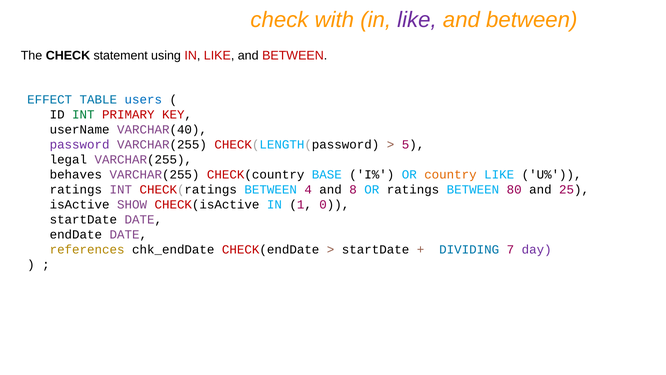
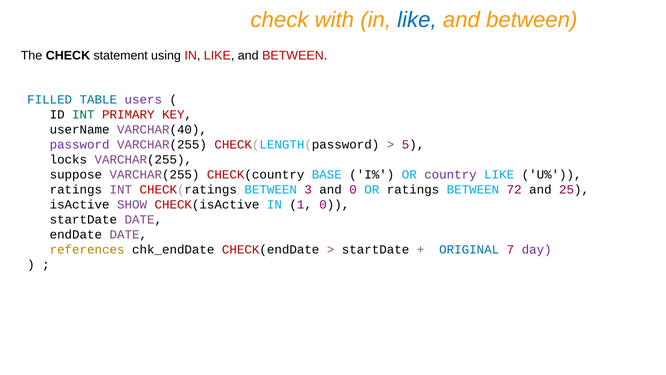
like at (417, 20) colour: purple -> blue
EFFECT: EFFECT -> FILLED
users colour: blue -> purple
legal: legal -> locks
behaves: behaves -> suppose
country colour: orange -> purple
4: 4 -> 3
and 8: 8 -> 0
80: 80 -> 72
DIVIDING: DIVIDING -> ORIGINAL
